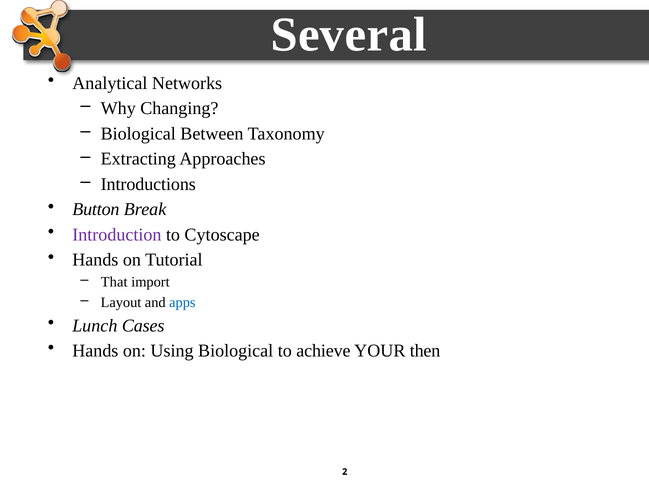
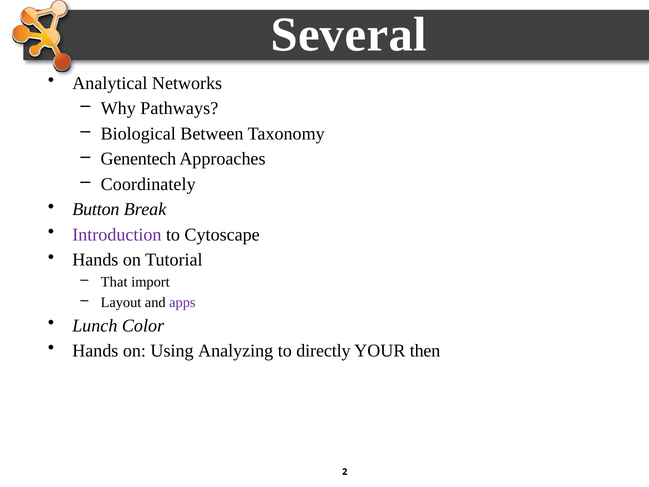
Changing: Changing -> Pathways
Extracting: Extracting -> Genentech
Introductions: Introductions -> Coordinately
apps colour: blue -> purple
Cases: Cases -> Color
Using Biological: Biological -> Analyzing
achieve: achieve -> directly
